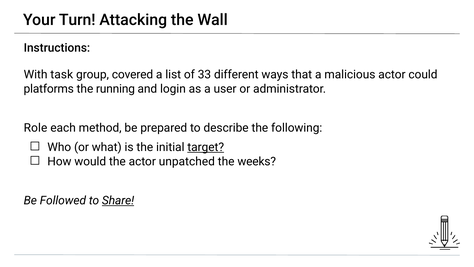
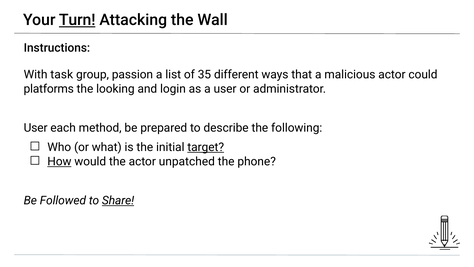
Turn underline: none -> present
covered: covered -> passion
33: 33 -> 35
running: running -> looking
Role at (36, 128): Role -> User
How underline: none -> present
weeks: weeks -> phone
